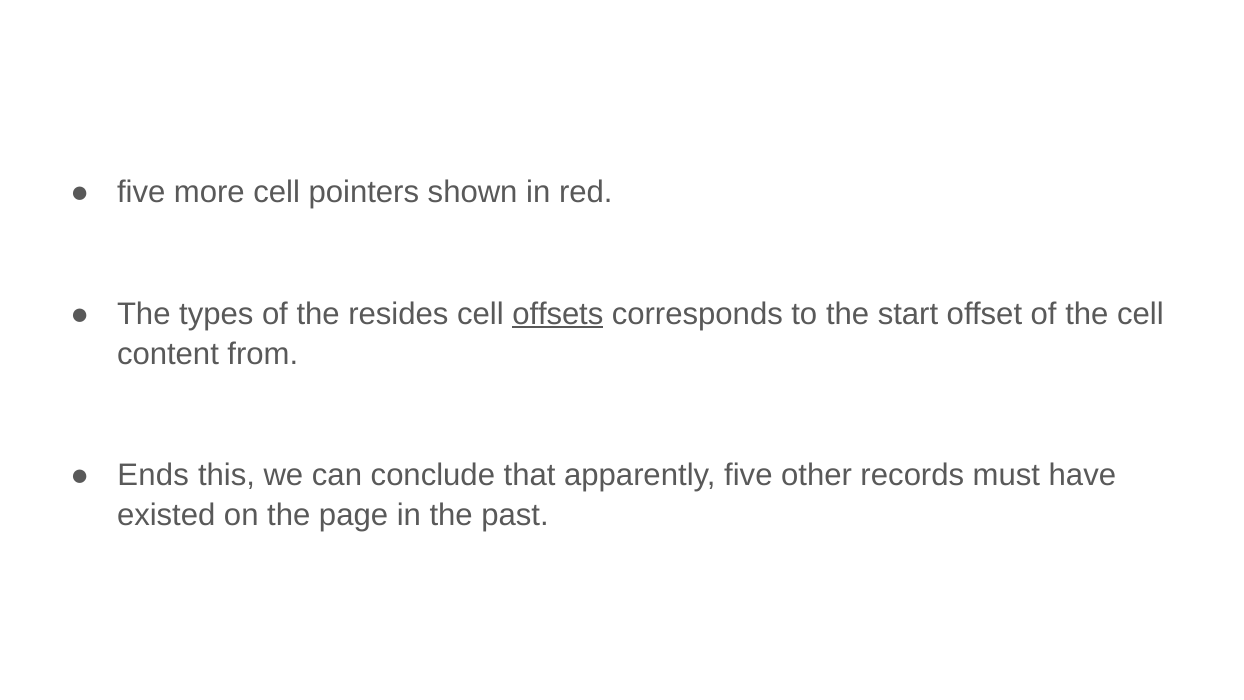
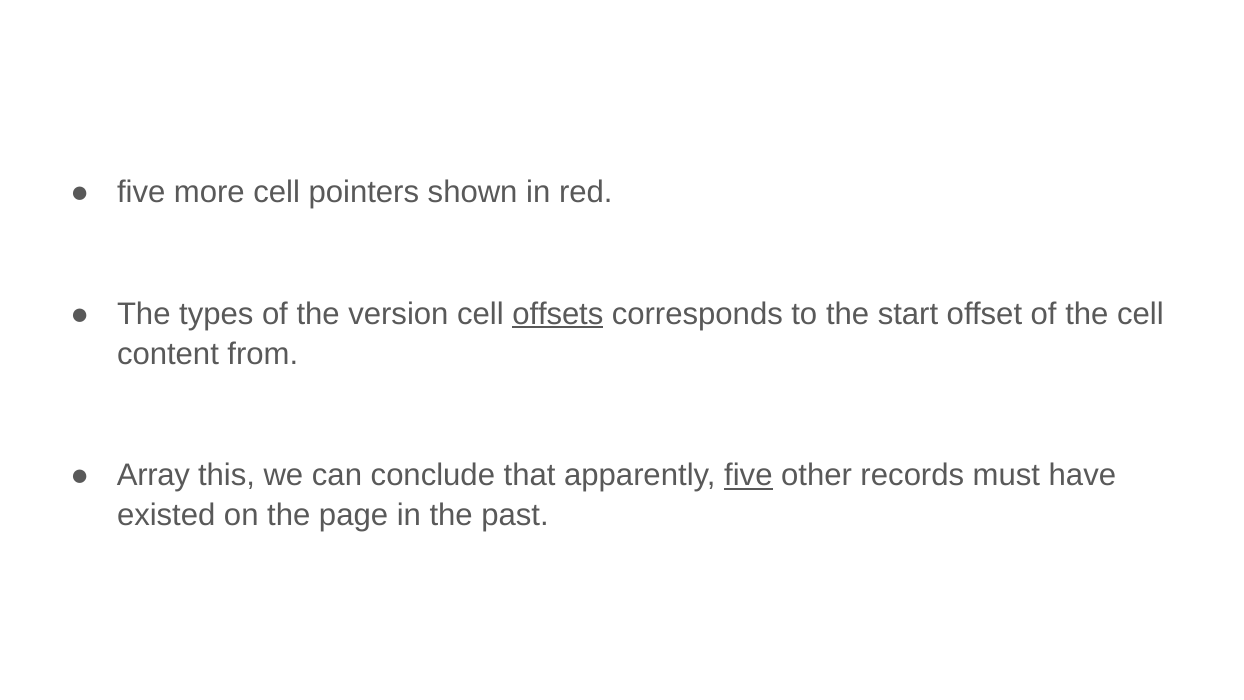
resides: resides -> version
Ends: Ends -> Array
five at (748, 475) underline: none -> present
